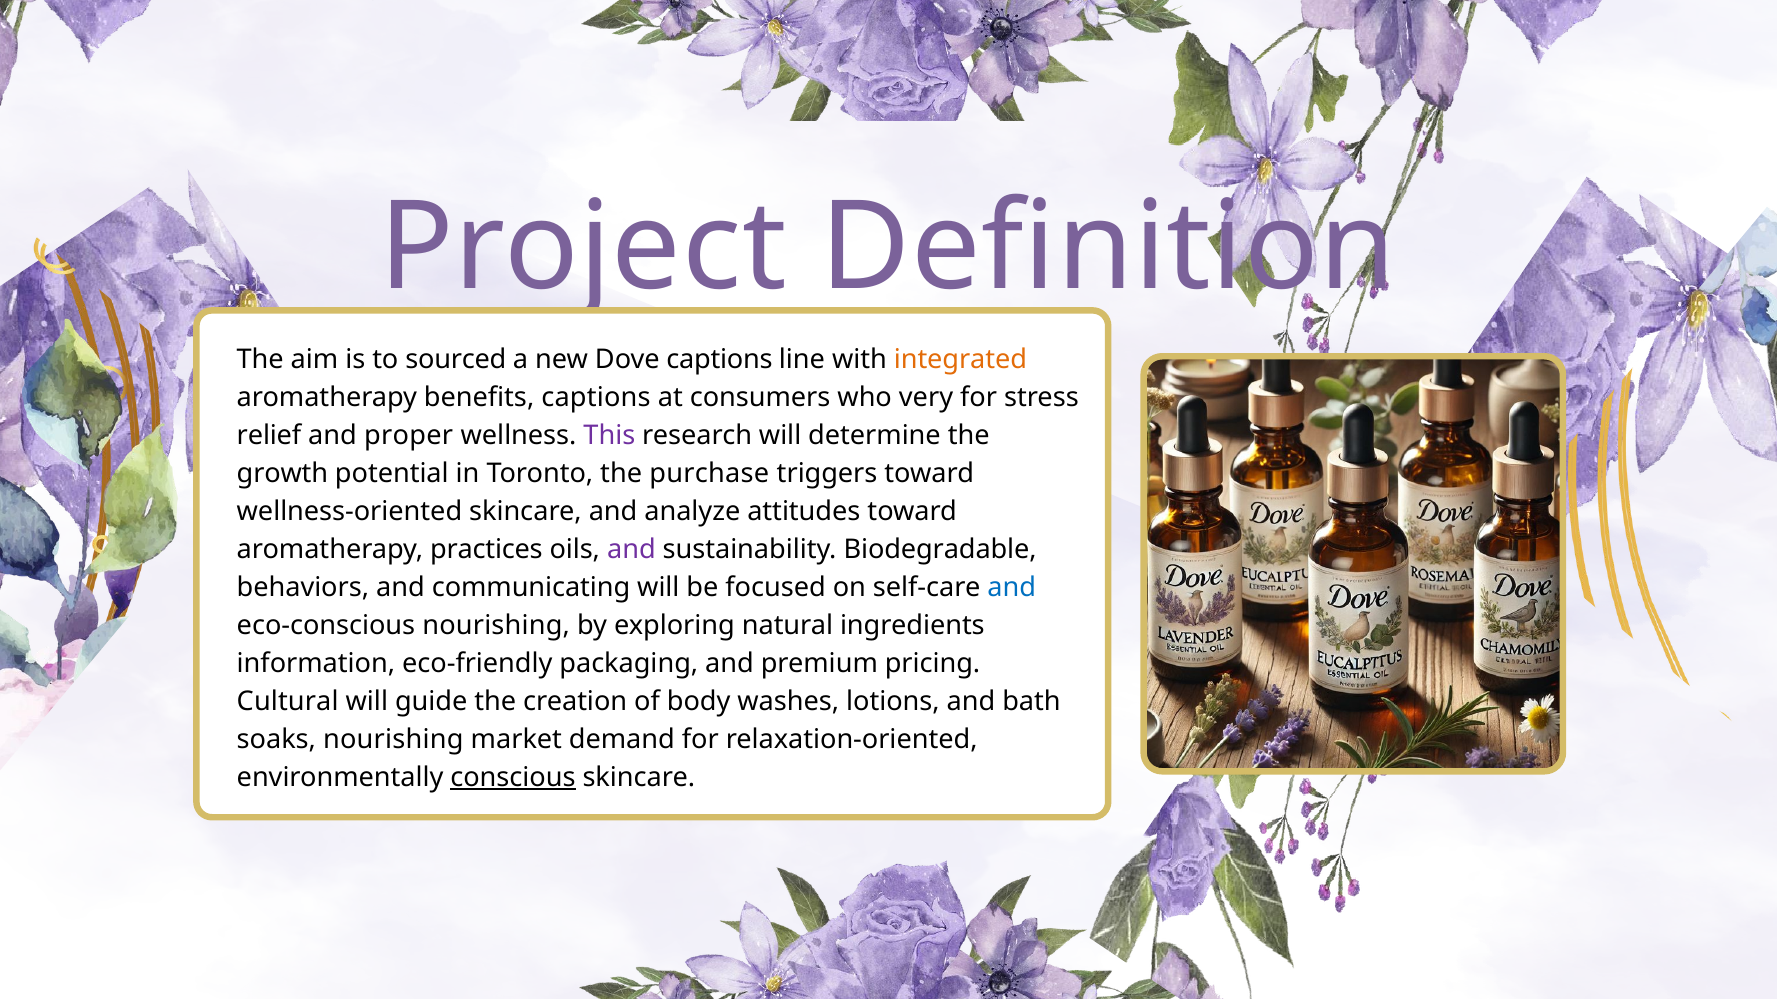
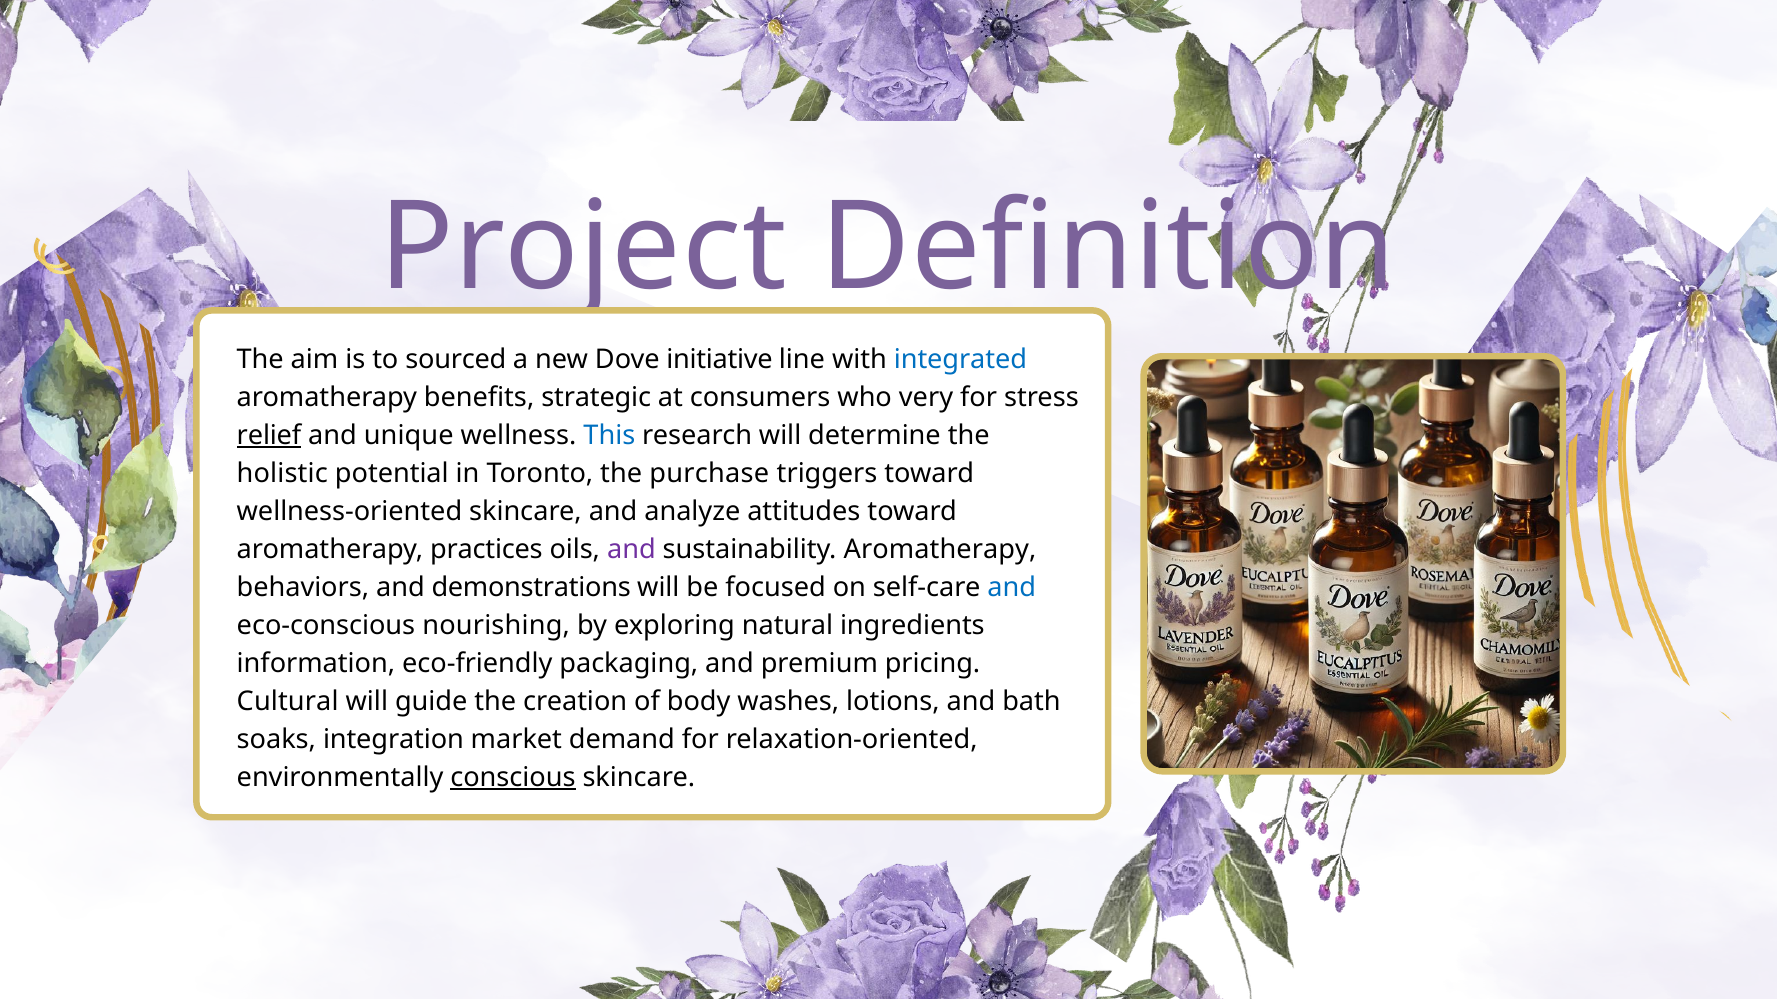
Dove captions: captions -> initiative
integrated colour: orange -> blue
benefits captions: captions -> strategic
relief underline: none -> present
proper: proper -> unique
This colour: purple -> blue
growth: growth -> holistic
sustainability Biodegradable: Biodegradable -> Aromatherapy
communicating: communicating -> demonstrations
soaks nourishing: nourishing -> integration
